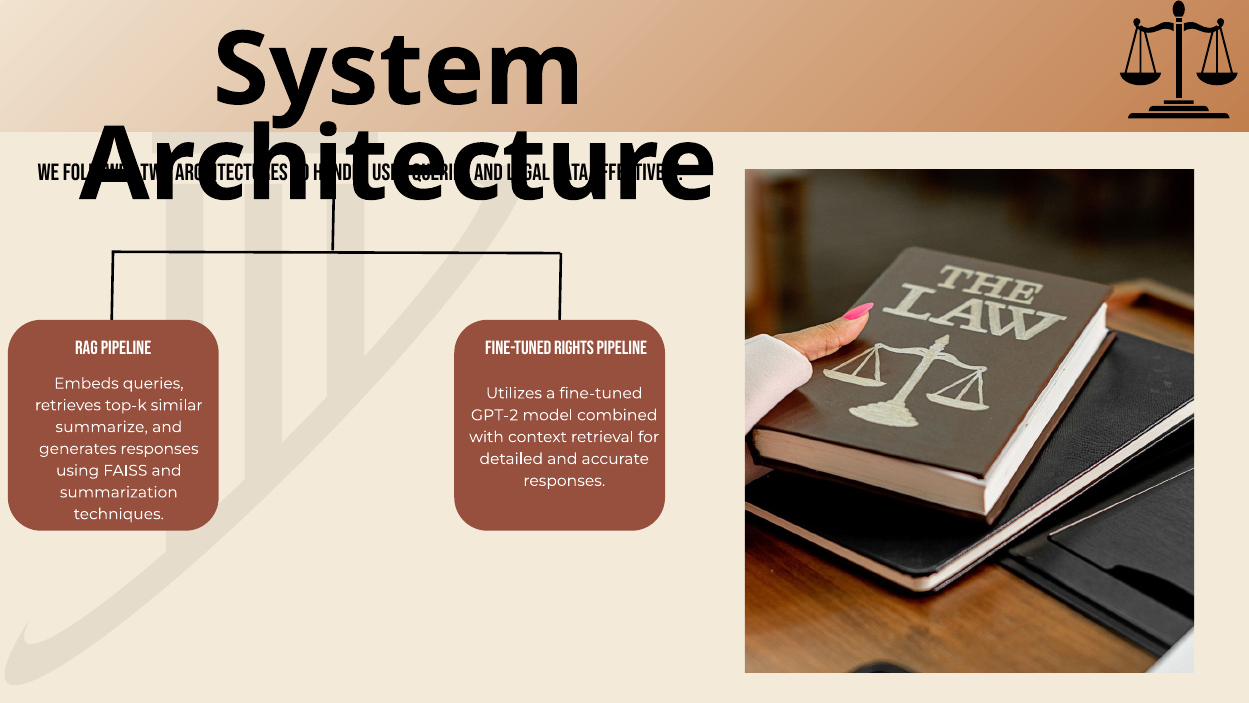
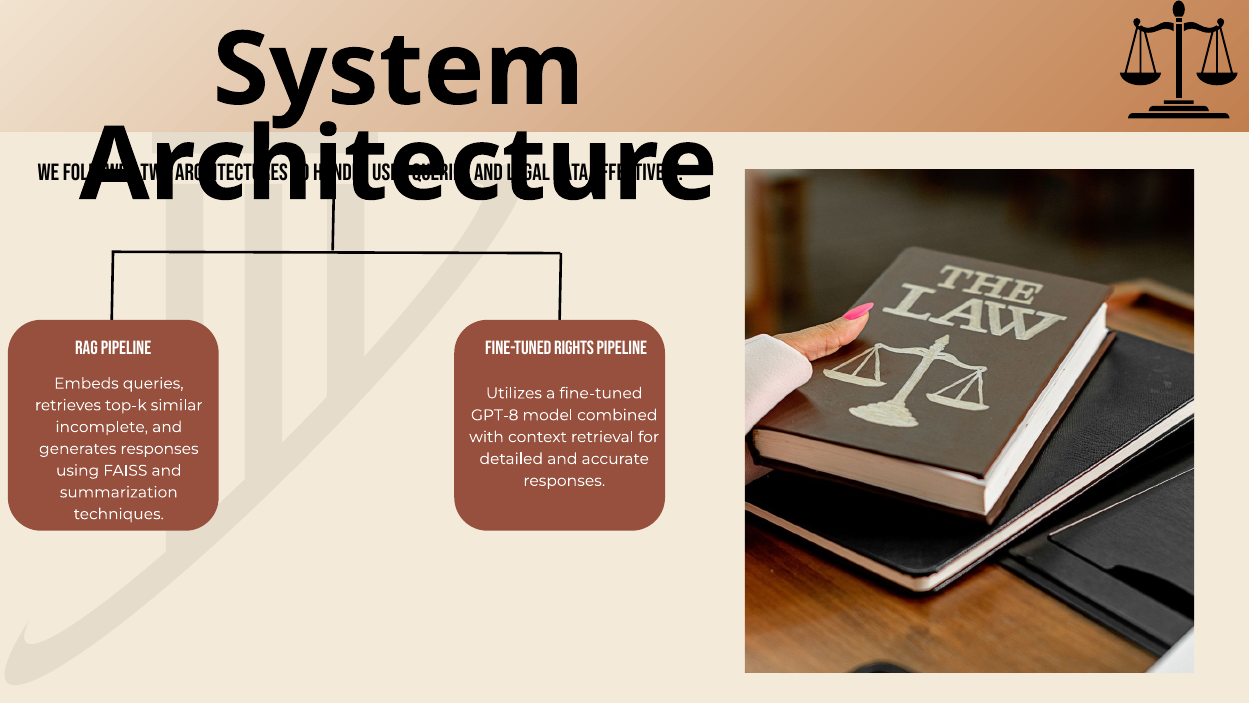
GPT-2: GPT-2 -> GPT-8
summarize: summarize -> incomplete
